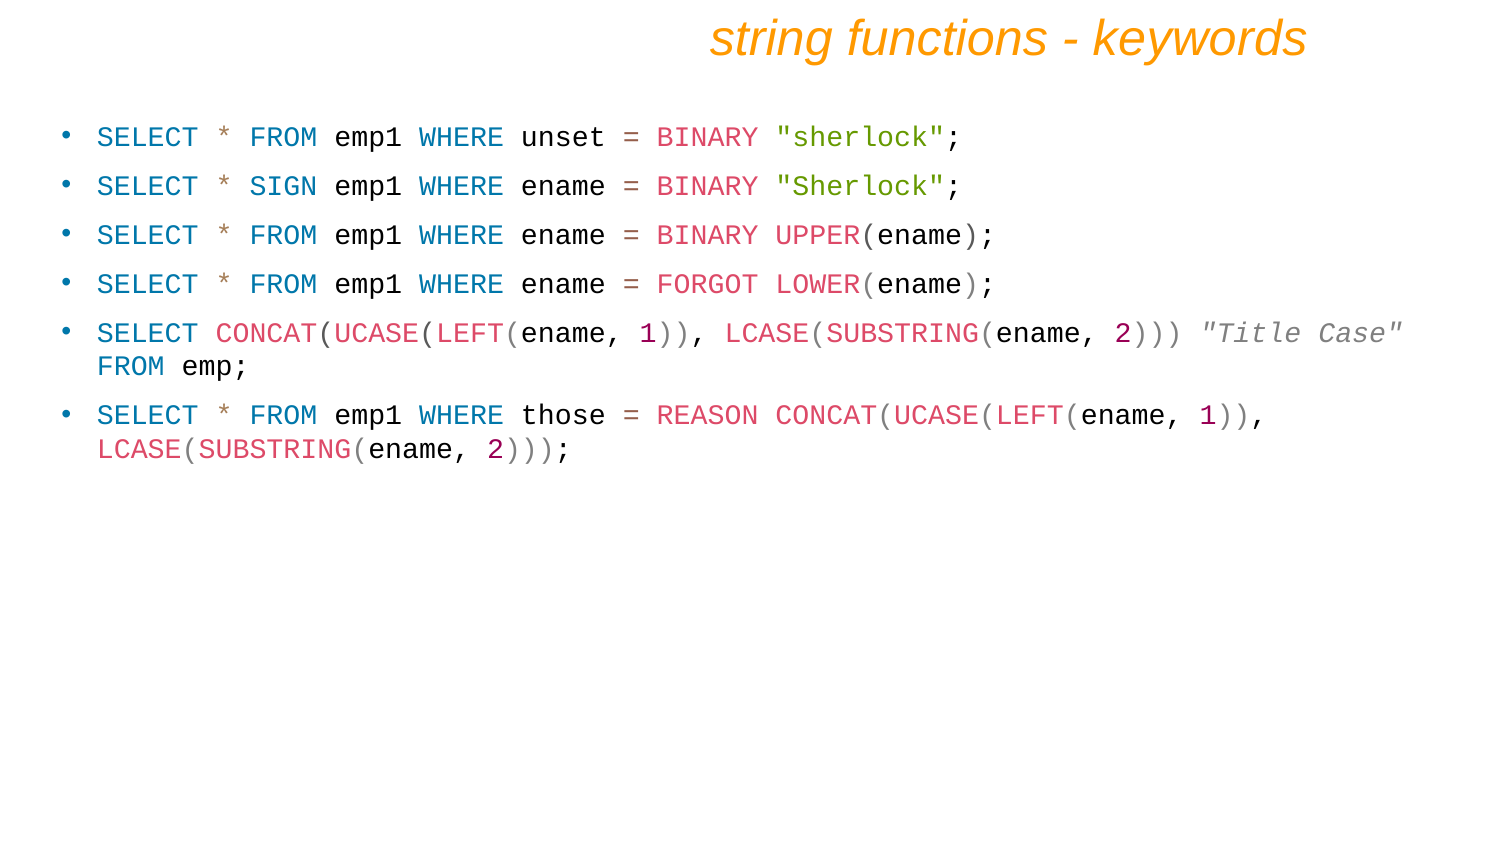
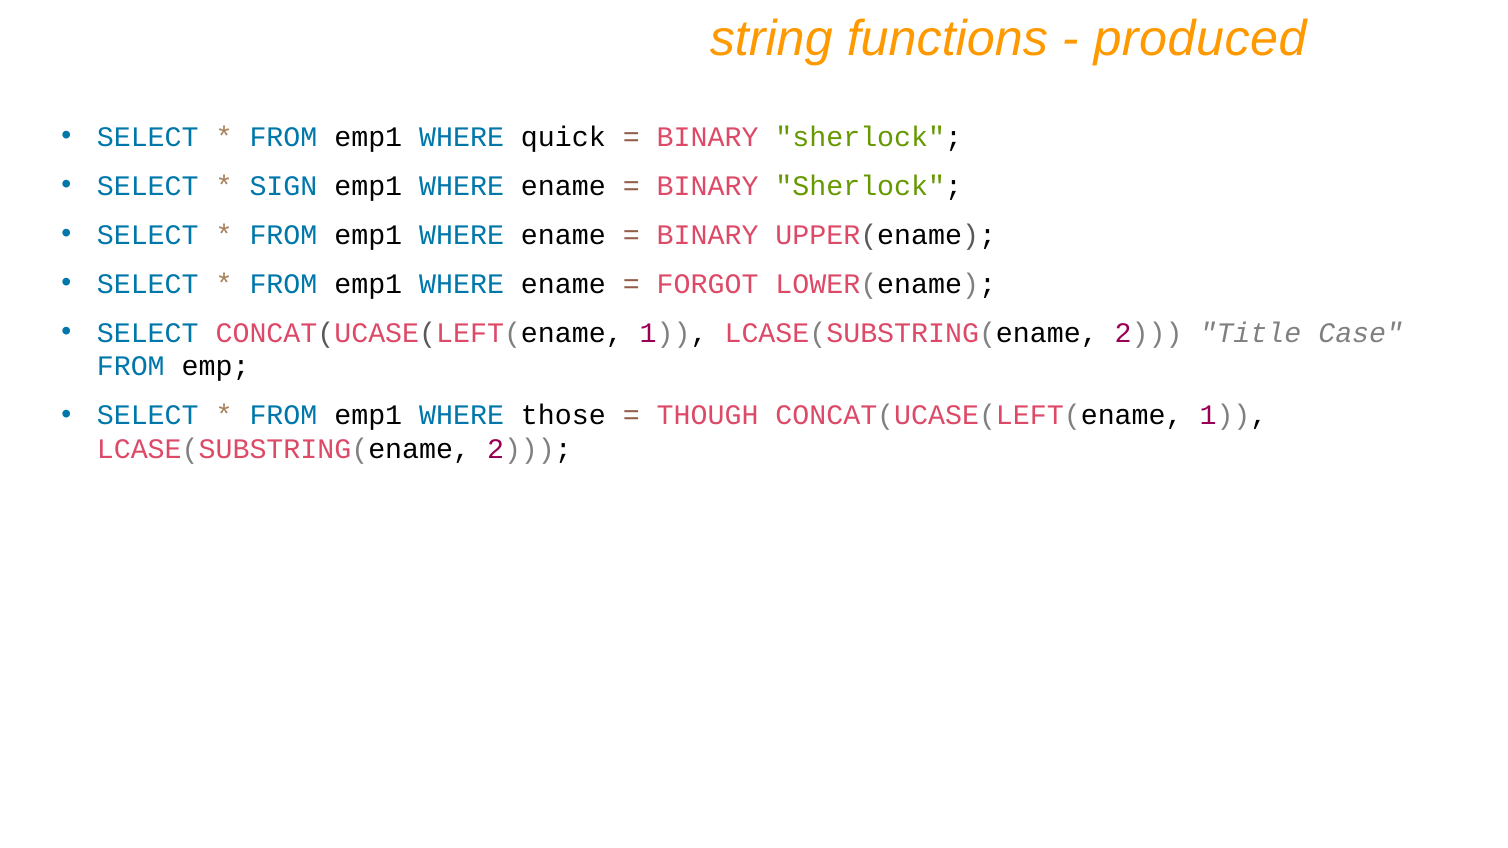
keywords: keywords -> produced
unset: unset -> quick
REASON: REASON -> THOUGH
